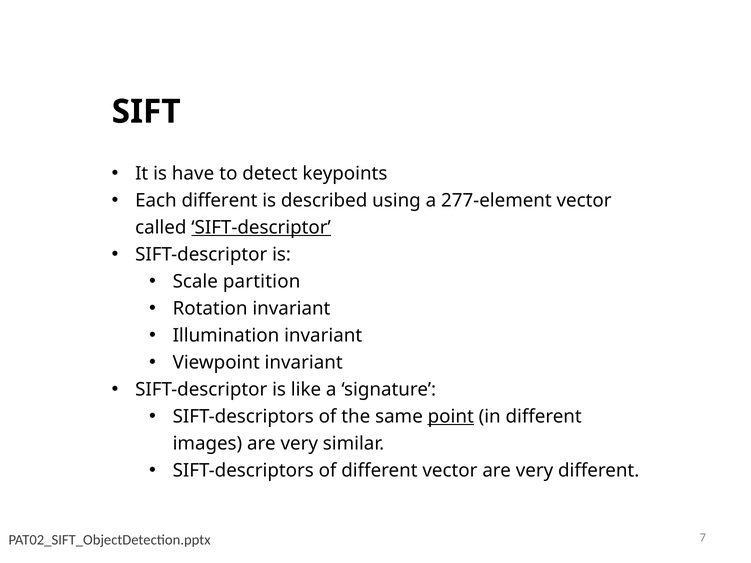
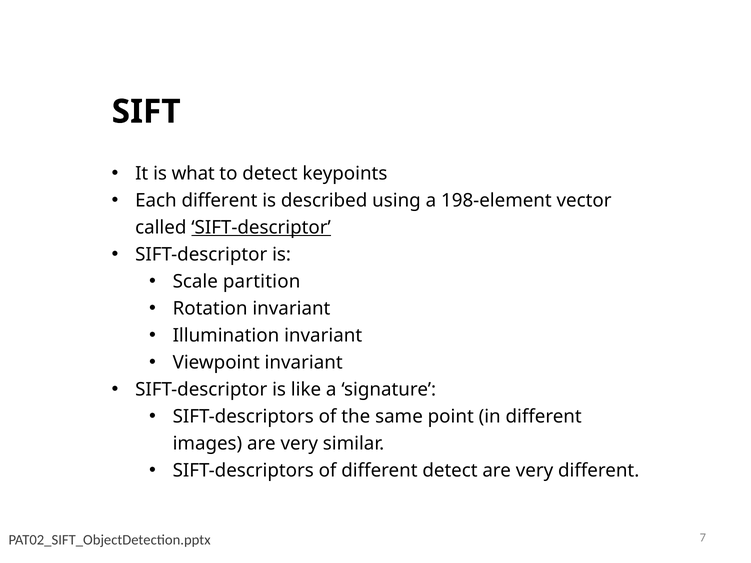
have: have -> what
277-element: 277-element -> 198-element
point underline: present -> none
different vector: vector -> detect
